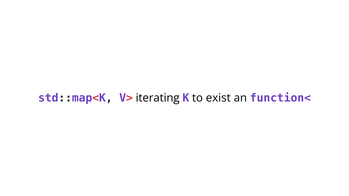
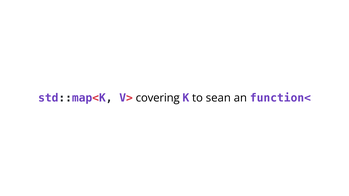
iterating: iterating -> covering
exist: exist -> sean
